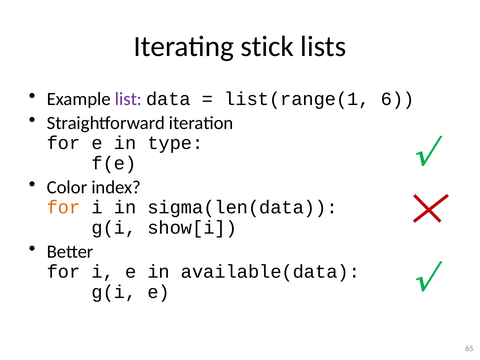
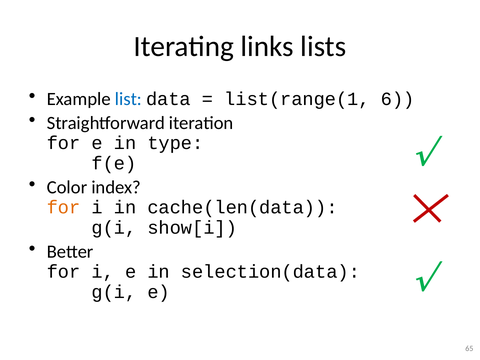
stick: stick -> links
list colour: purple -> blue
sigma(len(data: sigma(len(data -> cache(len(data
available(data: available(data -> selection(data
